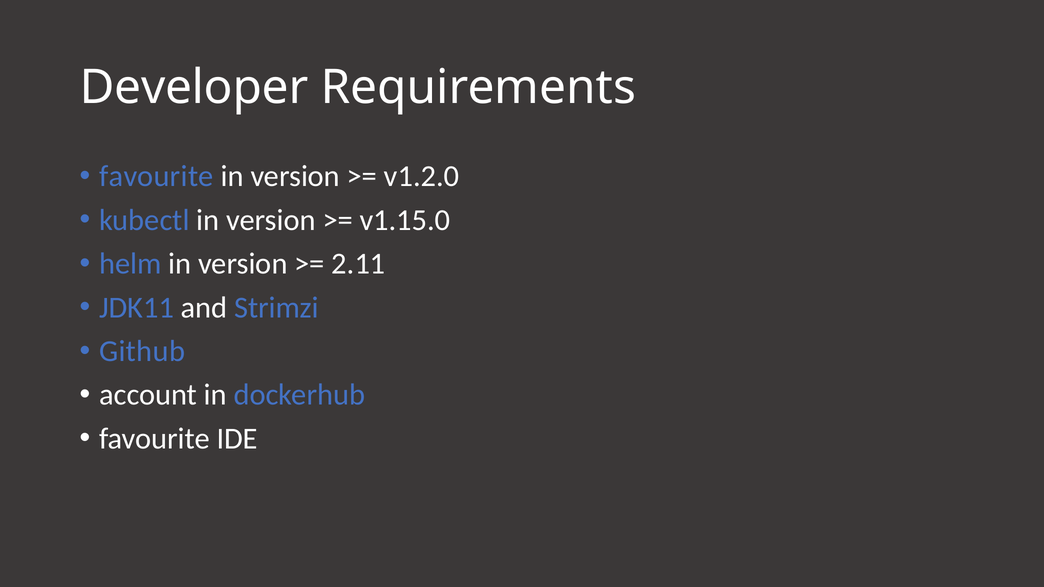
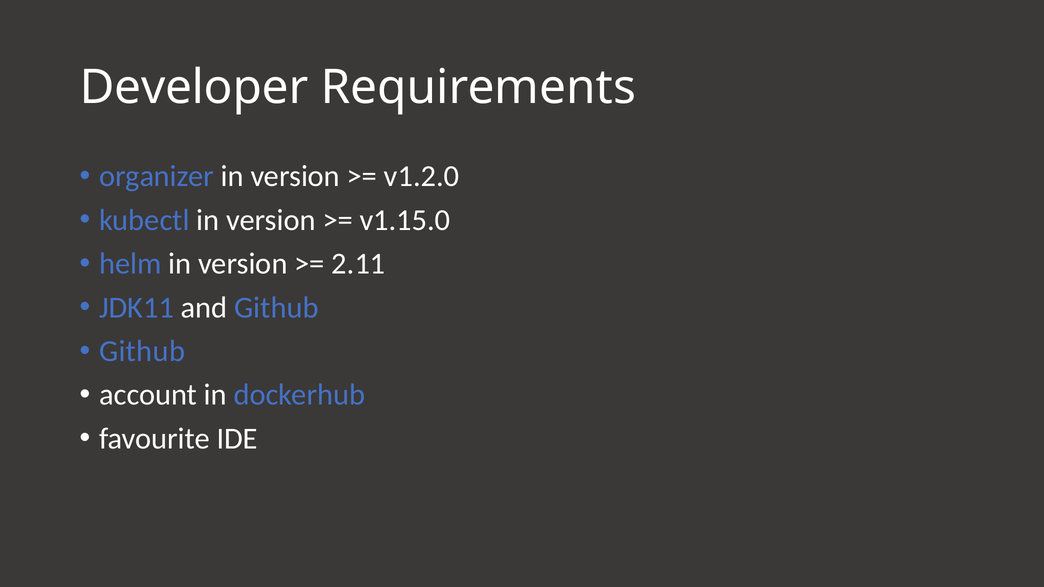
favourite at (156, 176): favourite -> organizer
and Strimzi: Strimzi -> Github
